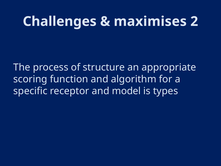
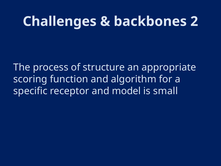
maximises: maximises -> backbones
types: types -> small
